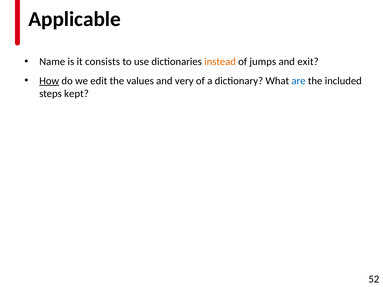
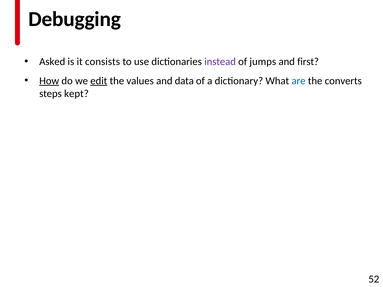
Applicable: Applicable -> Debugging
Name: Name -> Asked
instead colour: orange -> purple
exit: exit -> first
edit underline: none -> present
very: very -> data
included: included -> converts
